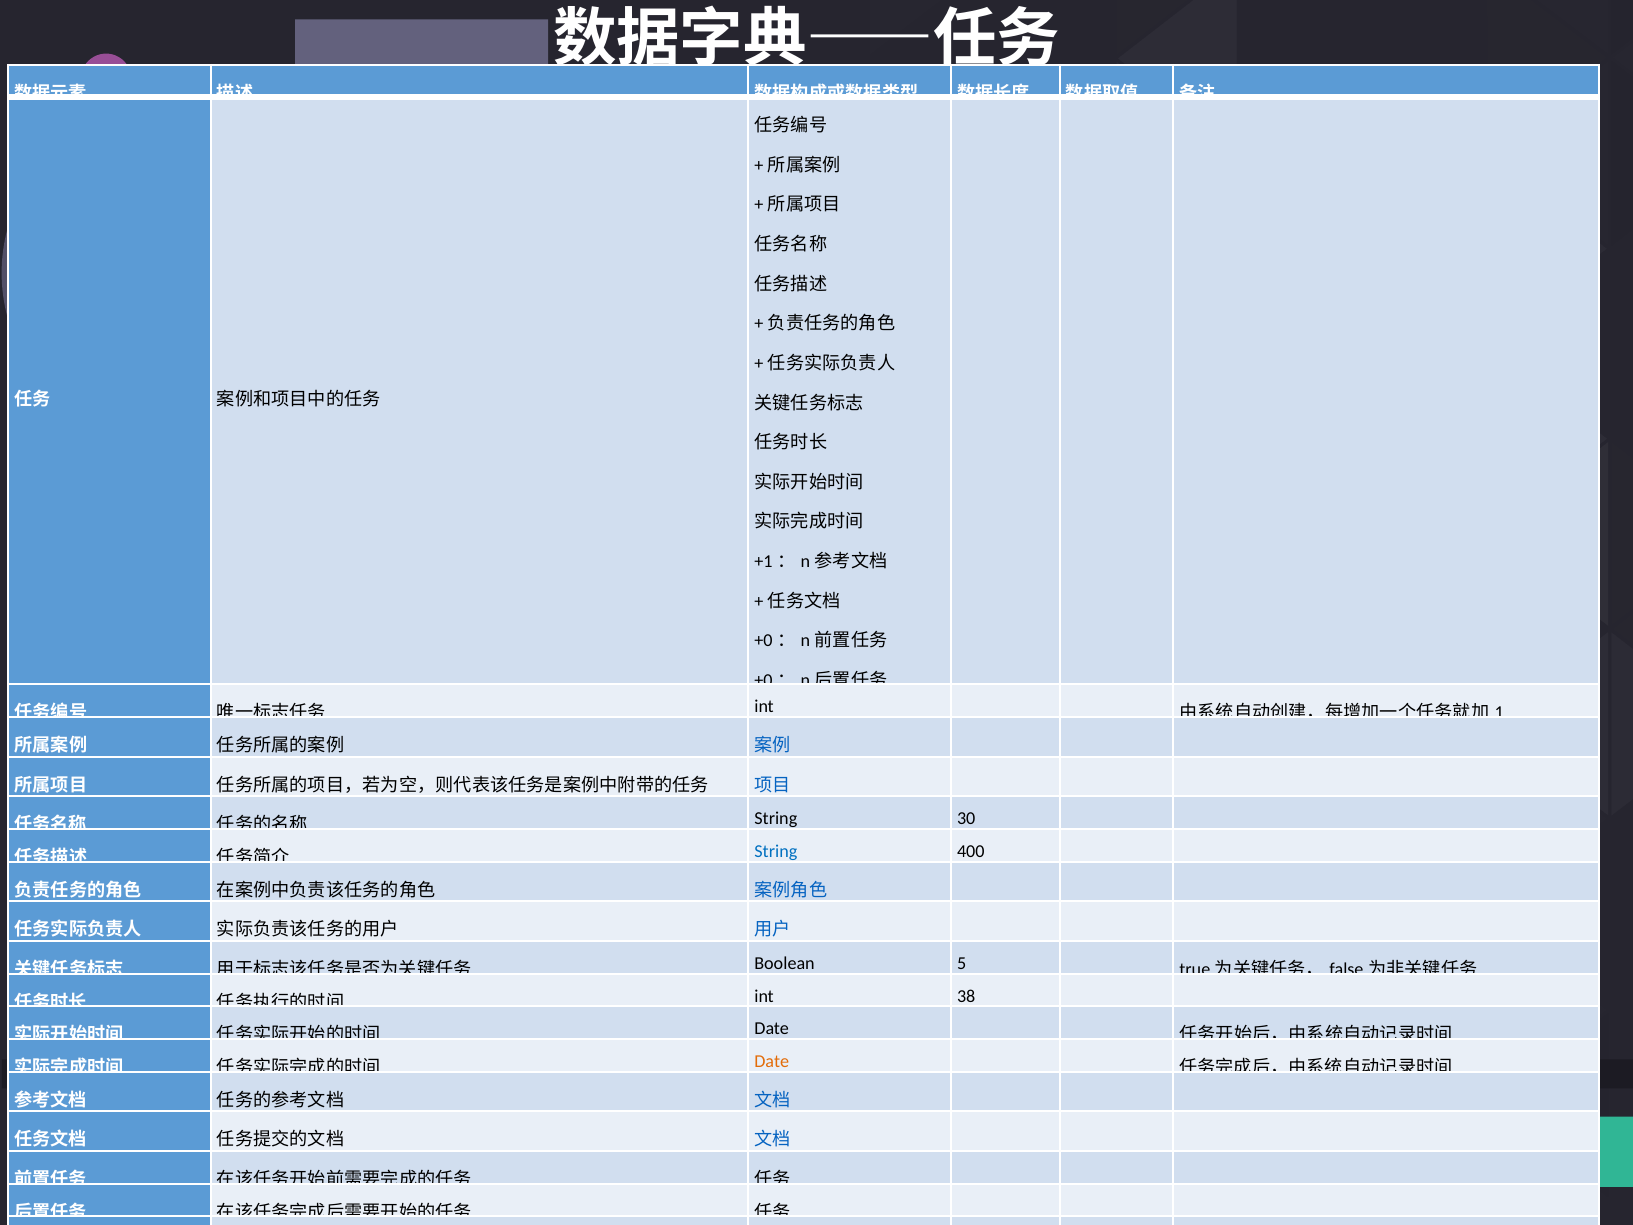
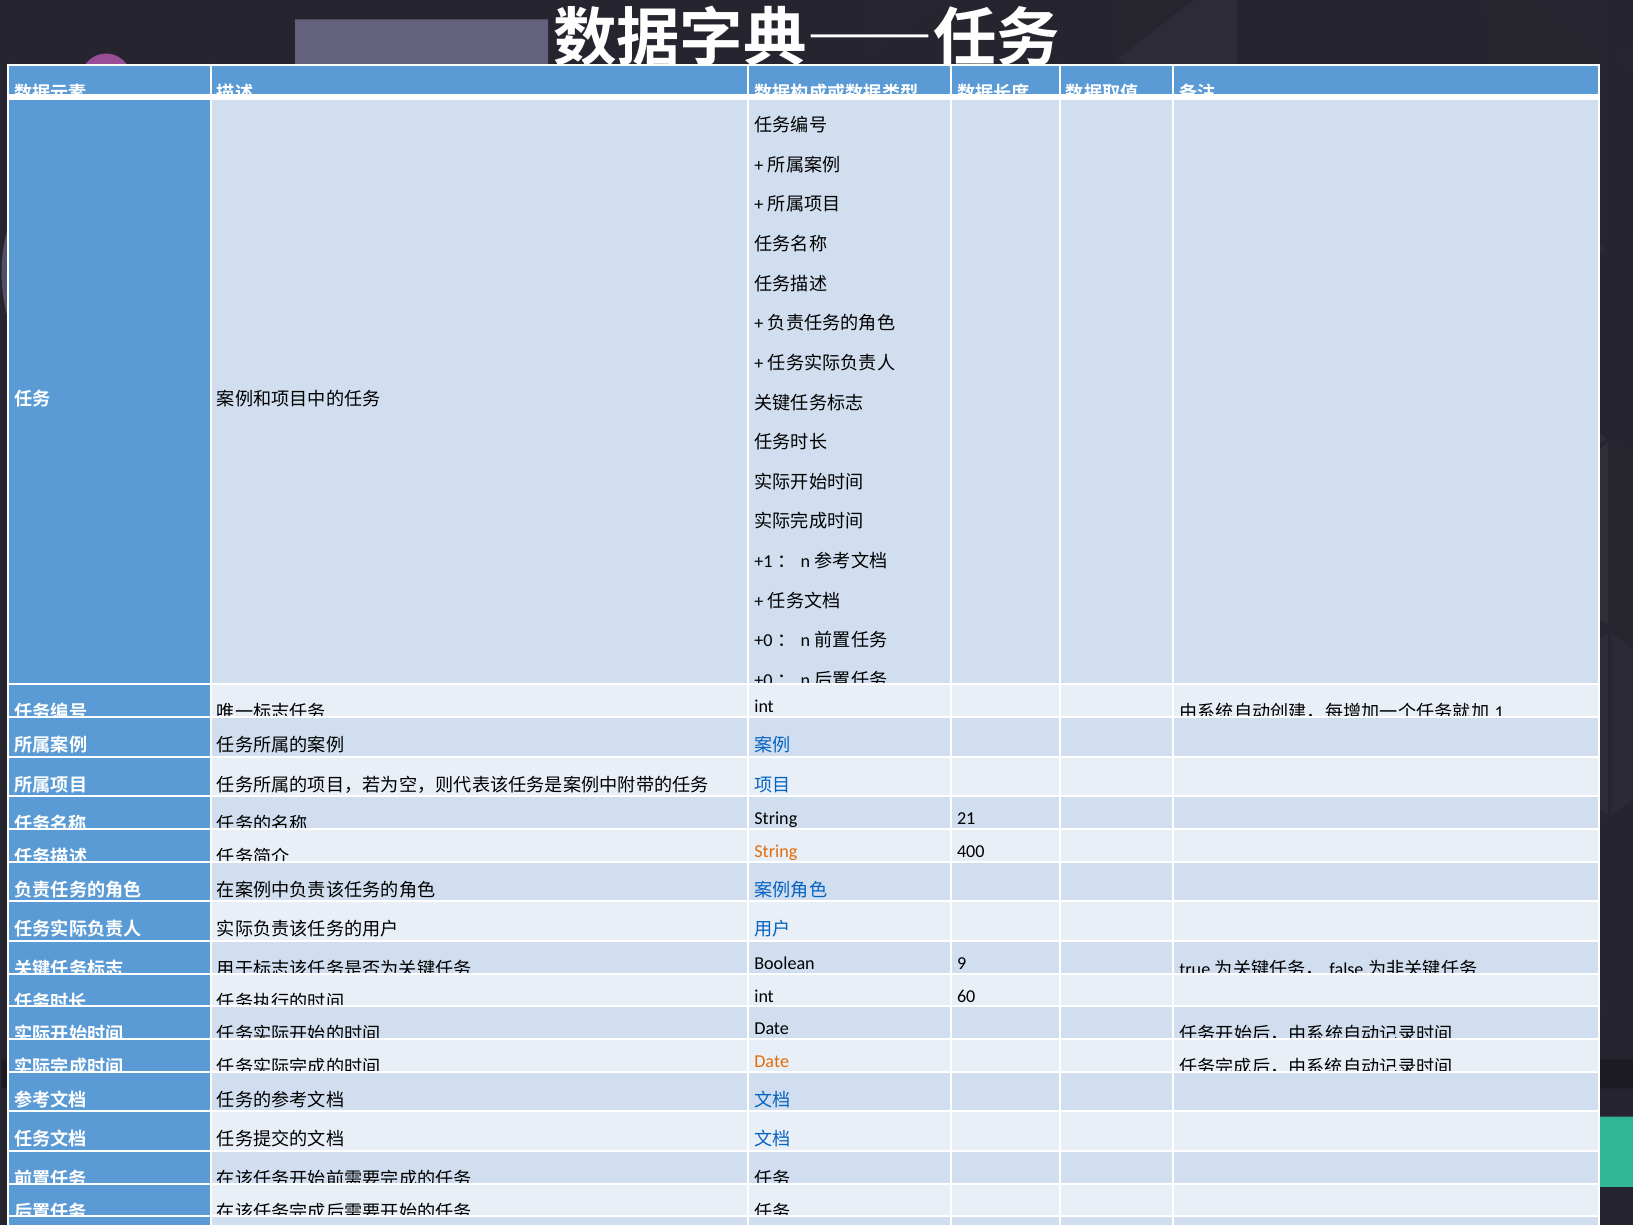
30: 30 -> 21
String at (776, 851) colour: blue -> orange
5: 5 -> 9
38: 38 -> 60
